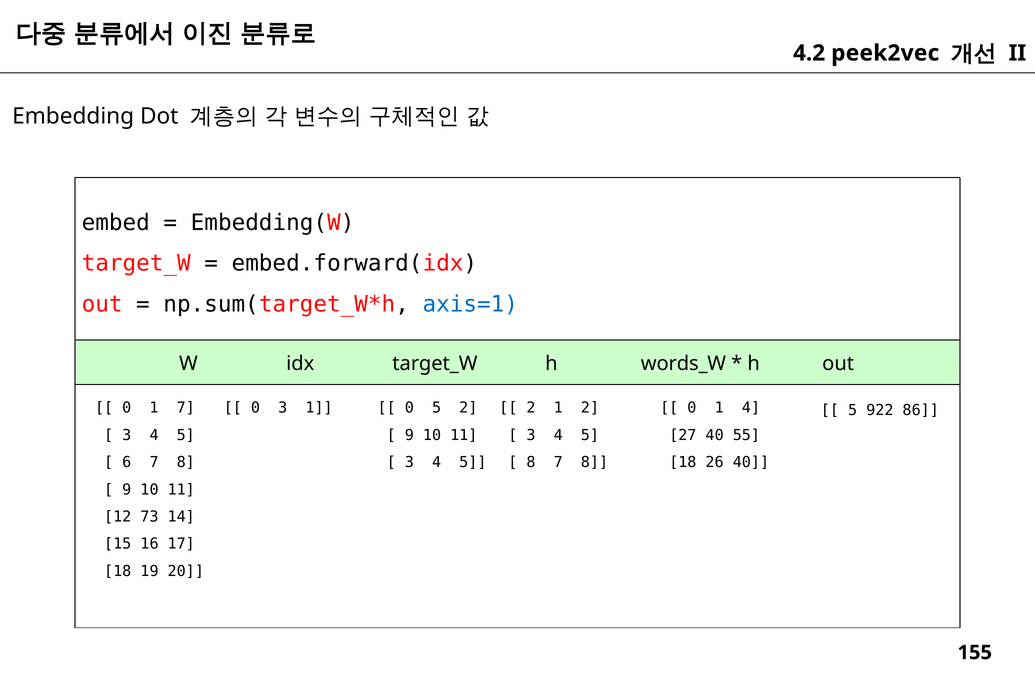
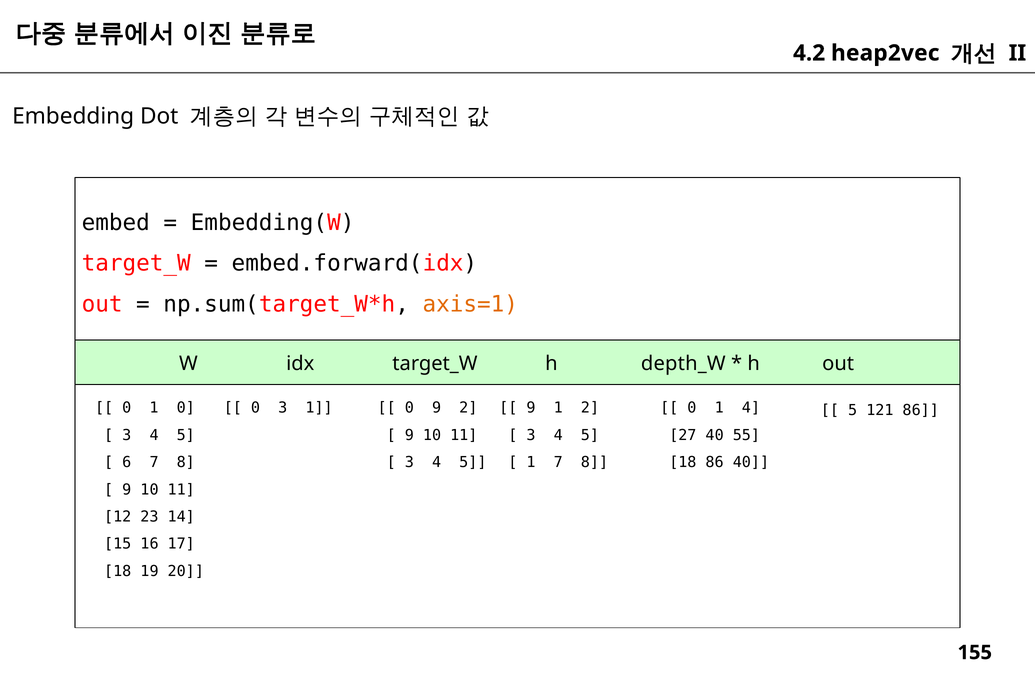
peek2vec: peek2vec -> heap2vec
axis=1 colour: blue -> orange
words_W: words_W -> depth_W
1 7: 7 -> 0
0 5: 5 -> 9
2 at (531, 408): 2 -> 9
922: 922 -> 121
8 at (531, 462): 8 -> 1
18 26: 26 -> 86
73: 73 -> 23
